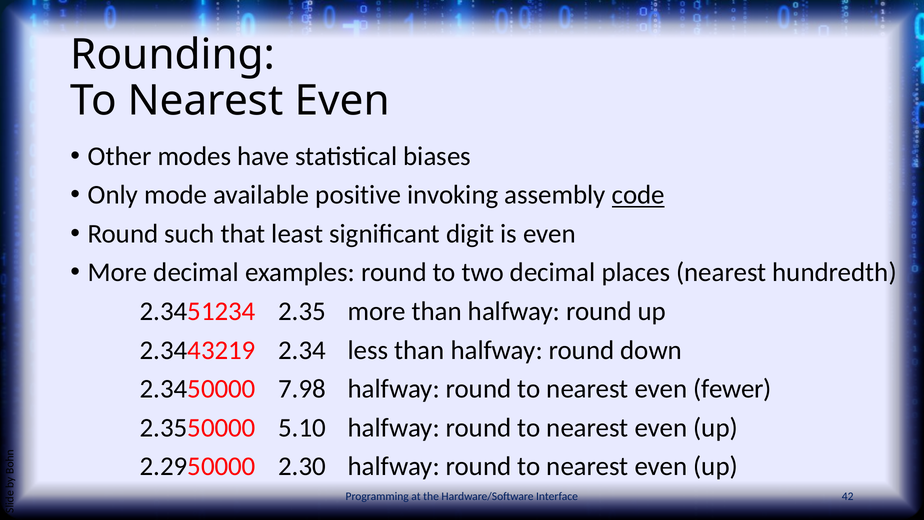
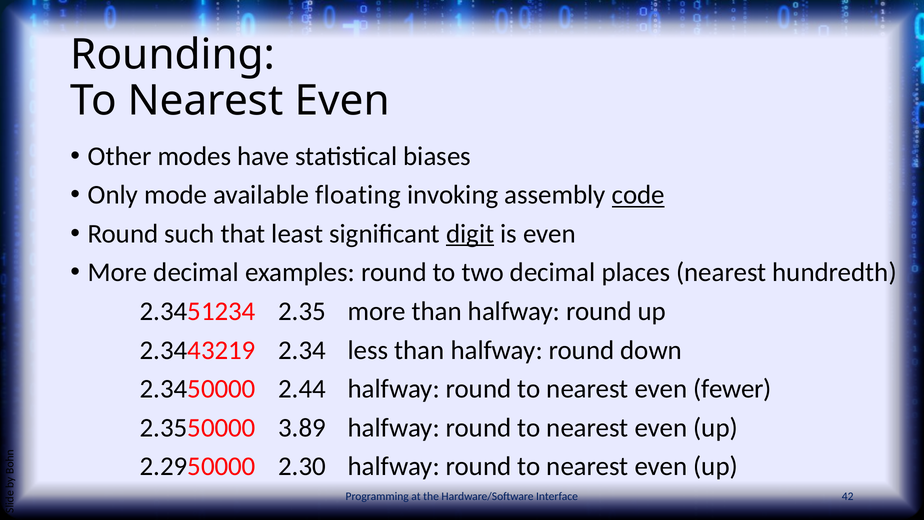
positive: positive -> floating
digit underline: none -> present
7.98: 7.98 -> 2.44
5.10: 5.10 -> 3.89
